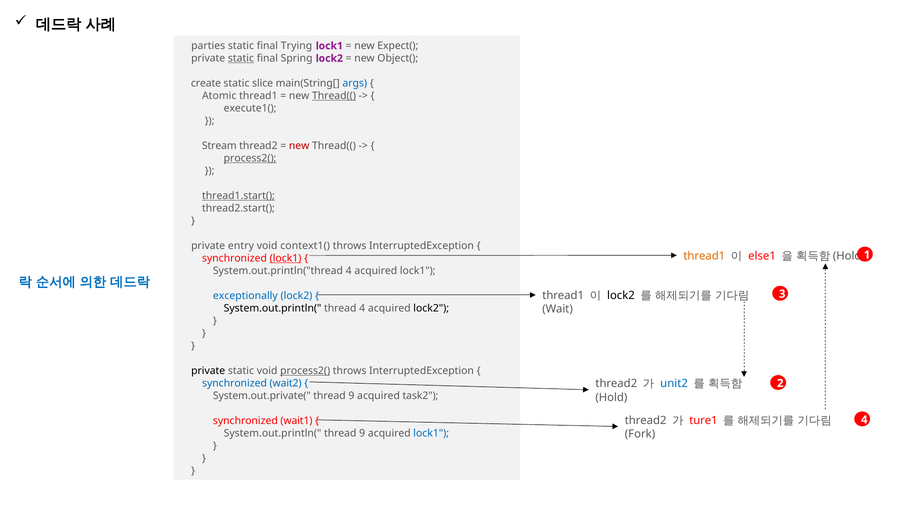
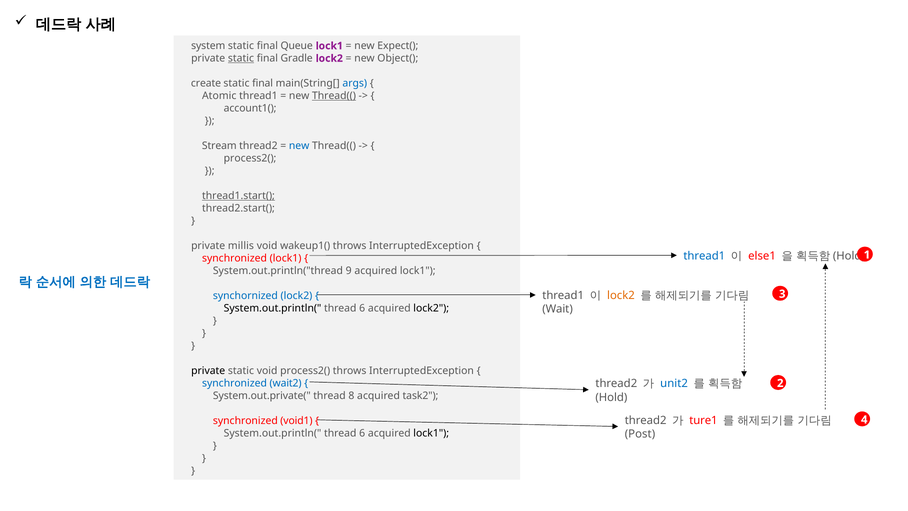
parties: parties -> system
Trying: Trying -> Queue
Spring: Spring -> Gradle
slice at (263, 83): slice -> final
execute1(: execute1( -> account1(
new at (299, 146) colour: red -> blue
process2( at (250, 158) underline: present -> none
entry: entry -> millis
context1(: context1( -> wakeup1(
thread1 at (704, 256) colour: orange -> blue
lock1 at (286, 258) underline: present -> none
System.out.println("thread 4: 4 -> 9
lock2 at (621, 295) colour: black -> orange
exceptionally: exceptionally -> synchornized
4 at (362, 308): 4 -> 6
process2( at (305, 371) underline: present -> none
9 at (351, 396): 9 -> 8
wait1: wait1 -> void1
9 at (362, 433): 9 -> 6
lock1 at (431, 433) colour: blue -> black
Fork: Fork -> Post
